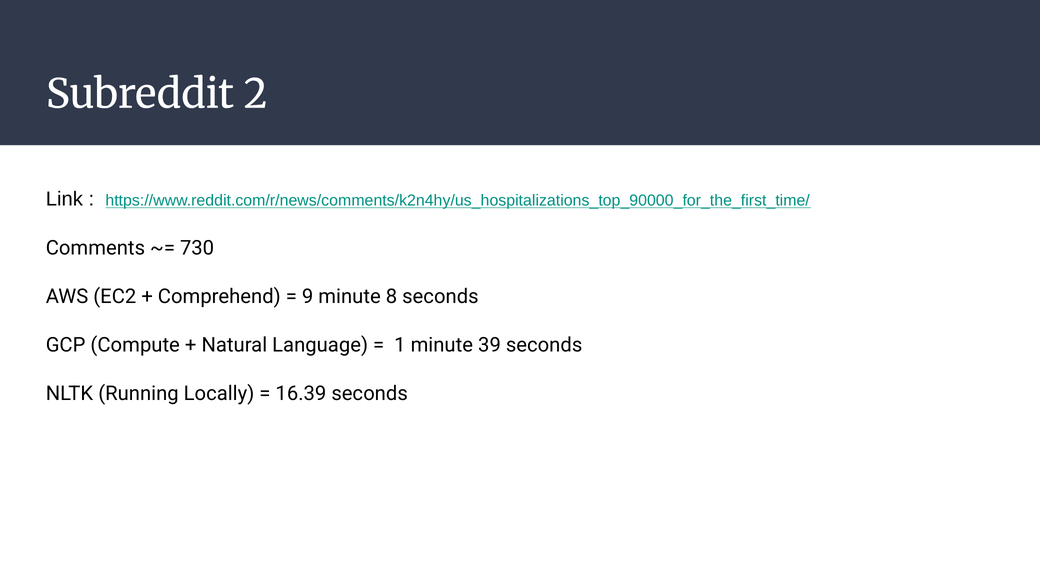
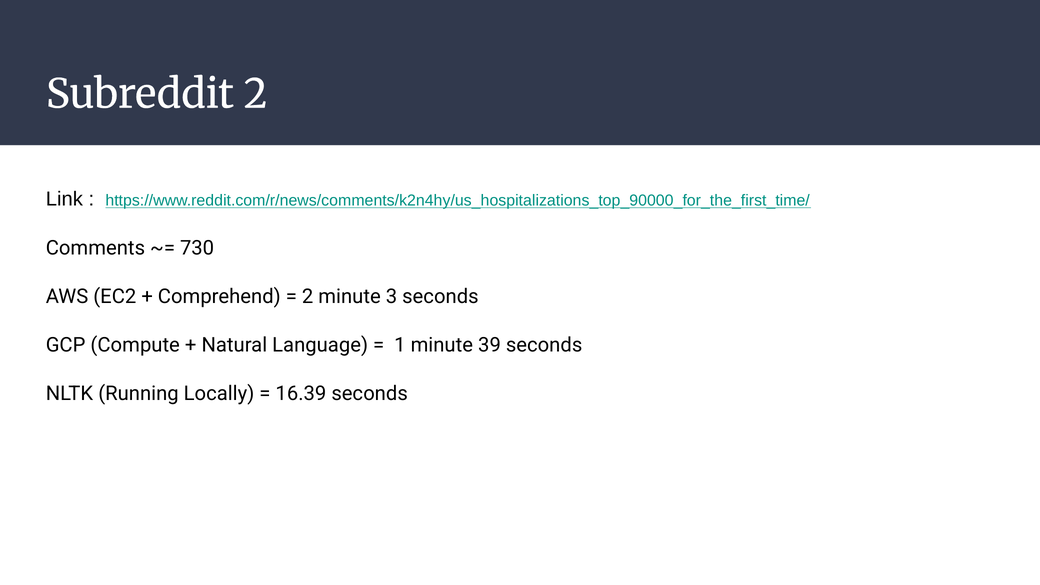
9 at (308, 296): 9 -> 2
8: 8 -> 3
